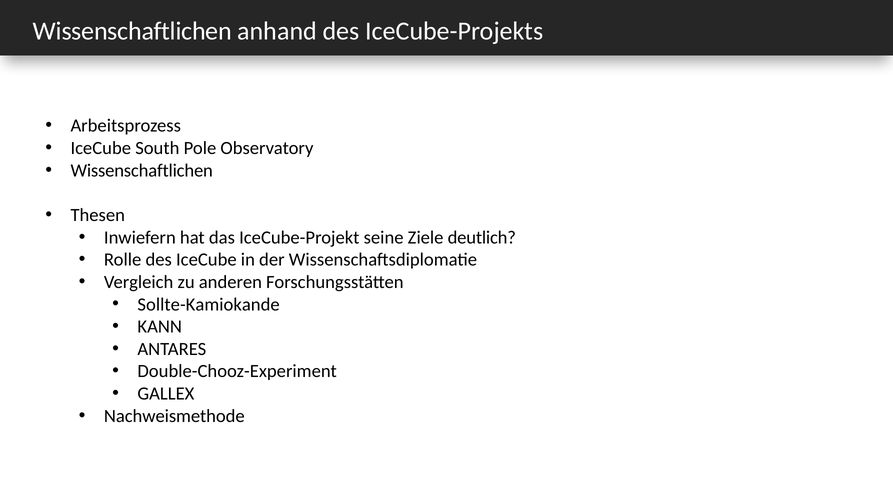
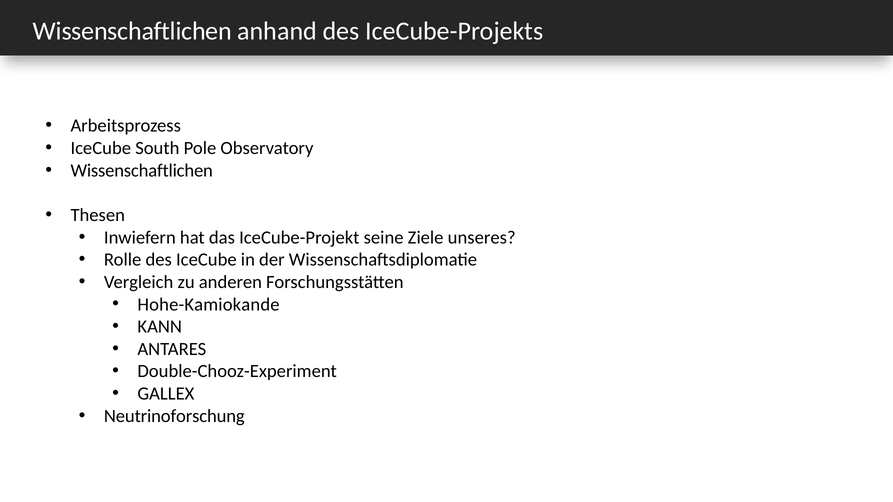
deutlich: deutlich -> unseres
Sollte-Kamiokande: Sollte-Kamiokande -> Hohe-Kamiokande
Nachweismethode: Nachweismethode -> Neutrinoforschung
